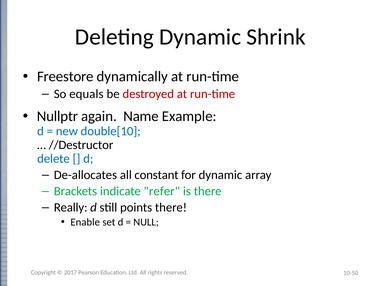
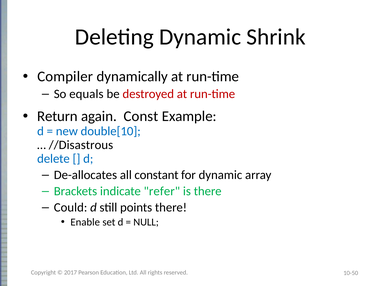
Freestore: Freestore -> Compiler
Nullptr: Nullptr -> Return
Name: Name -> Const
//Destructor: //Destructor -> //Disastrous
Really: Really -> Could
